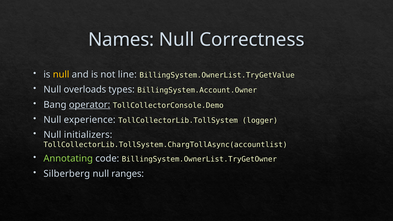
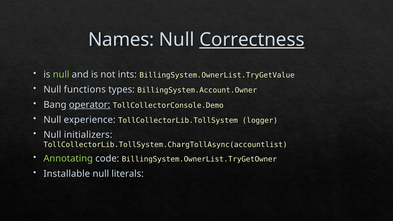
Correctness underline: none -> present
null at (61, 75) colour: yellow -> light green
line: line -> ints
overloads: overloads -> functions
Silberberg: Silberberg -> Installable
ranges: ranges -> literals
